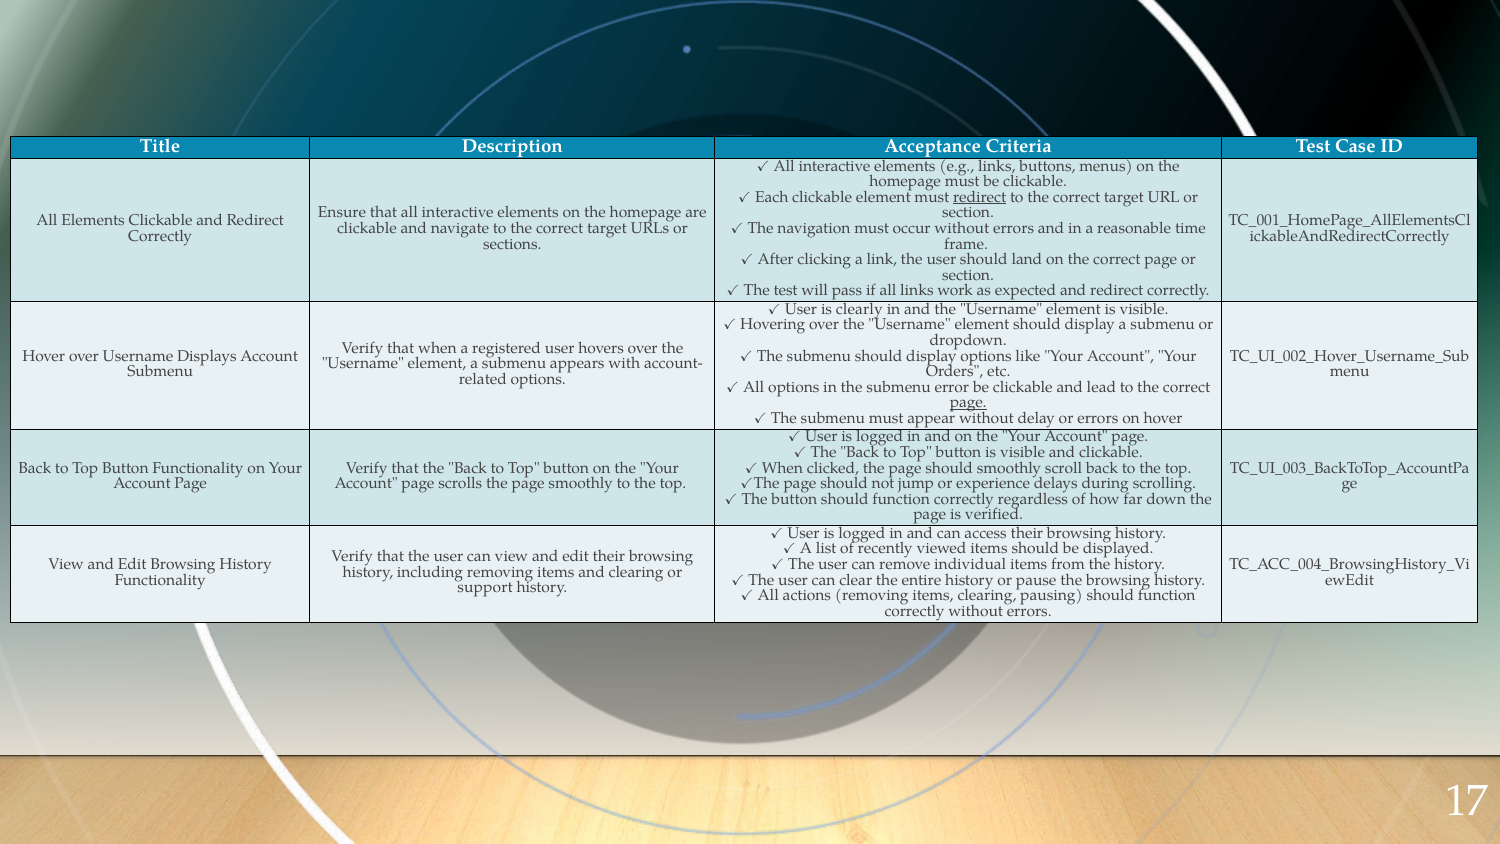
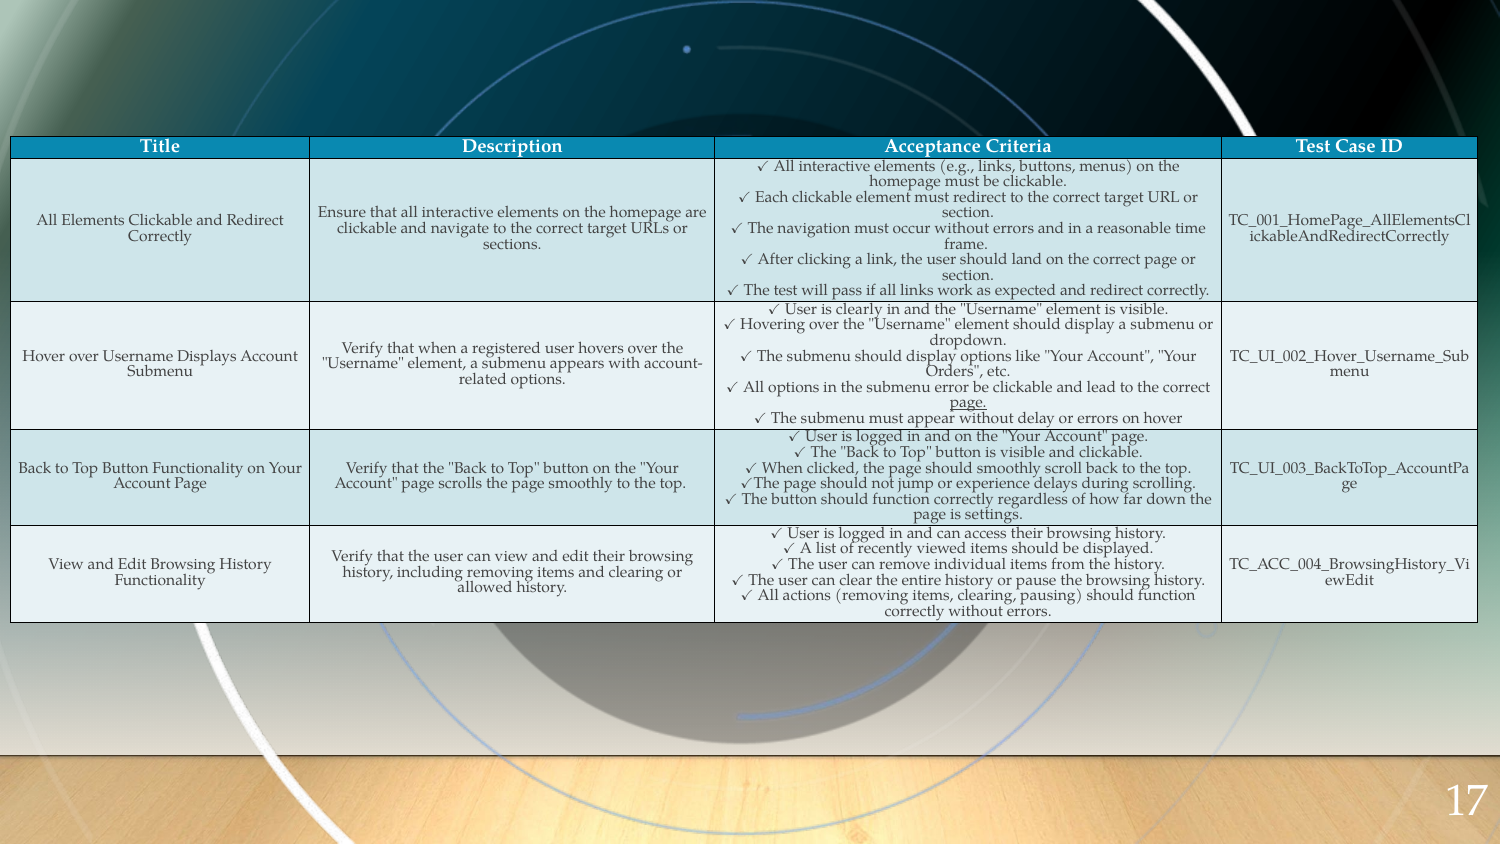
redirect at (980, 197) underline: present -> none
verified: verified -> settings
support: support -> allowed
